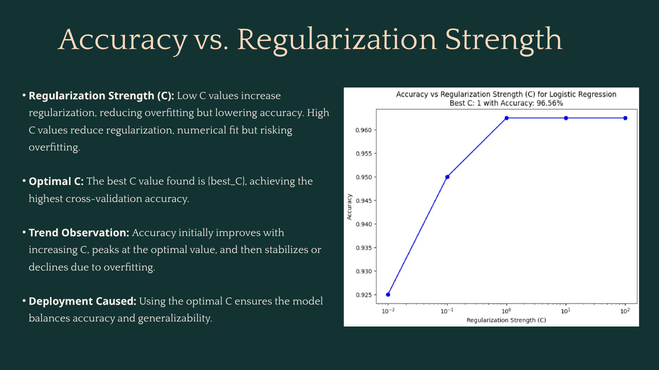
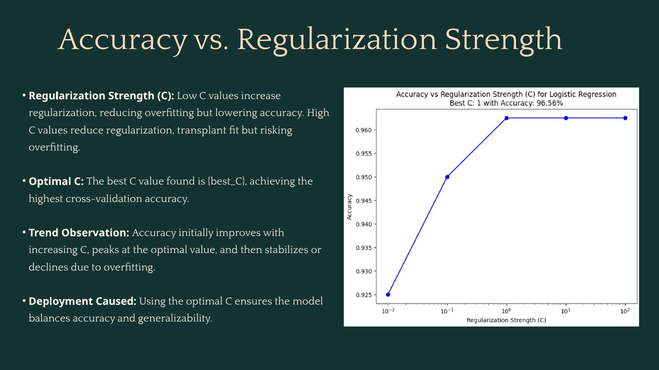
numerical: numerical -> transplant
